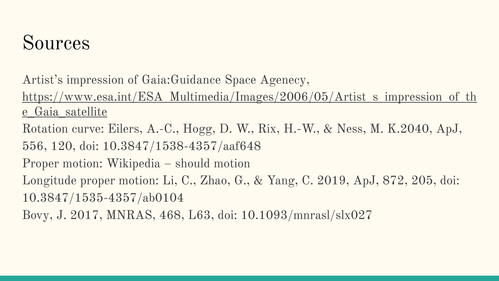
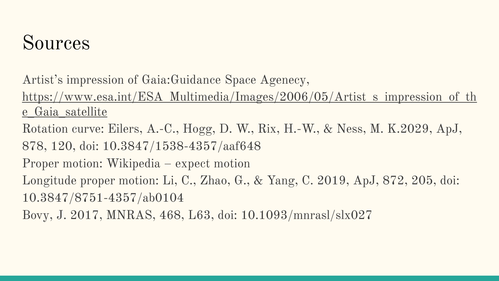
K.2040: K.2040 -> K.2029
556: 556 -> 878
should: should -> expect
10.3847/1535-4357/ab0104: 10.3847/1535-4357/ab0104 -> 10.3847/8751-4357/ab0104
